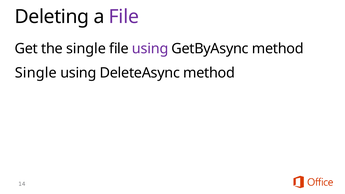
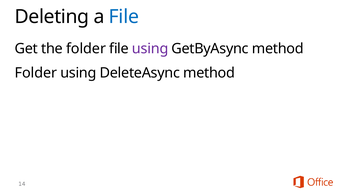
File at (124, 17) colour: purple -> blue
the single: single -> folder
Single at (36, 73): Single -> Folder
